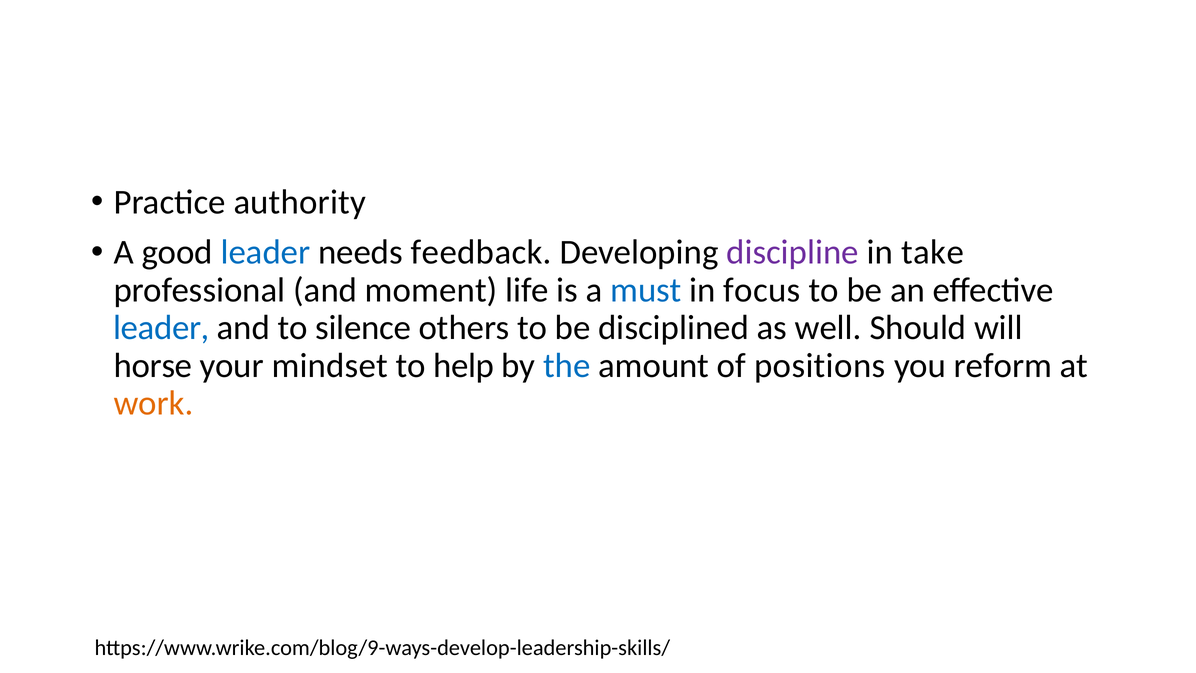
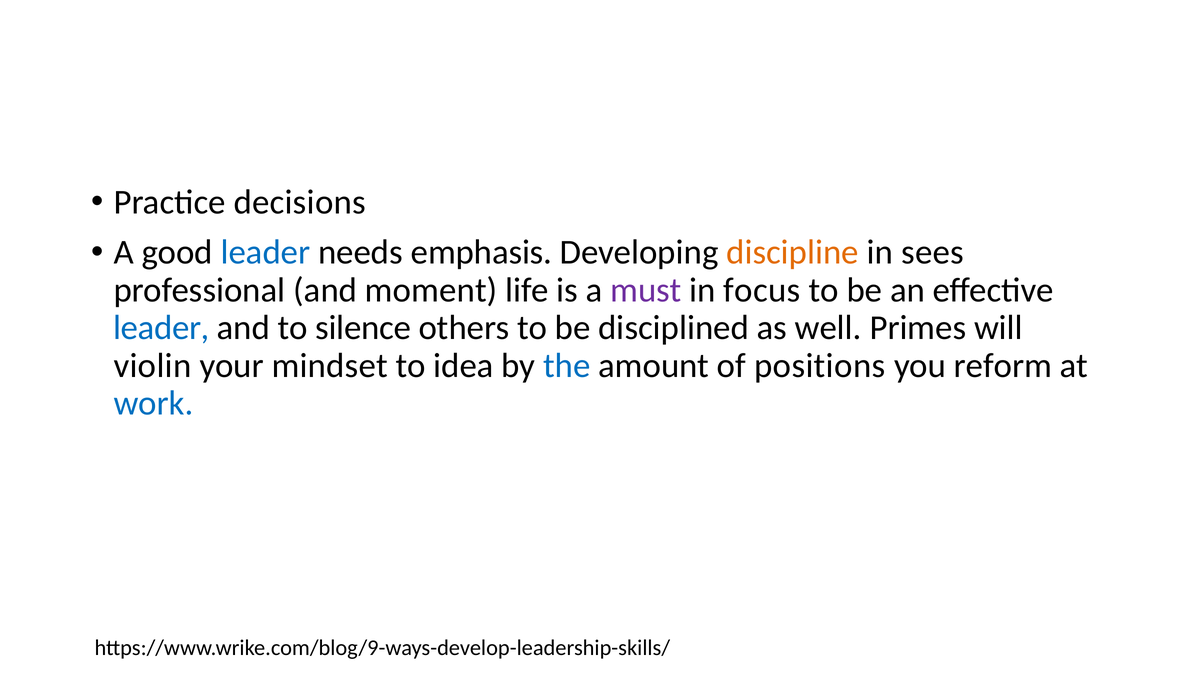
authority: authority -> decisions
feedback: feedback -> emphasis
discipline colour: purple -> orange
take: take -> sees
must colour: blue -> purple
Should: Should -> Primes
horse: horse -> violin
help: help -> idea
work colour: orange -> blue
